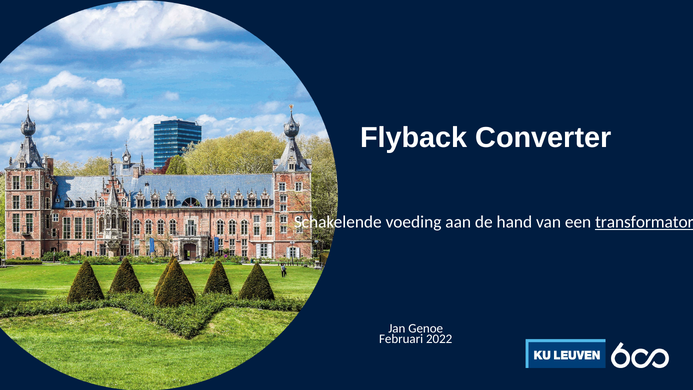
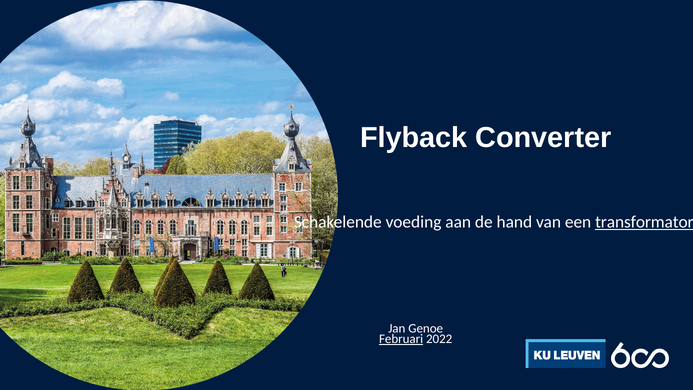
Februari underline: none -> present
